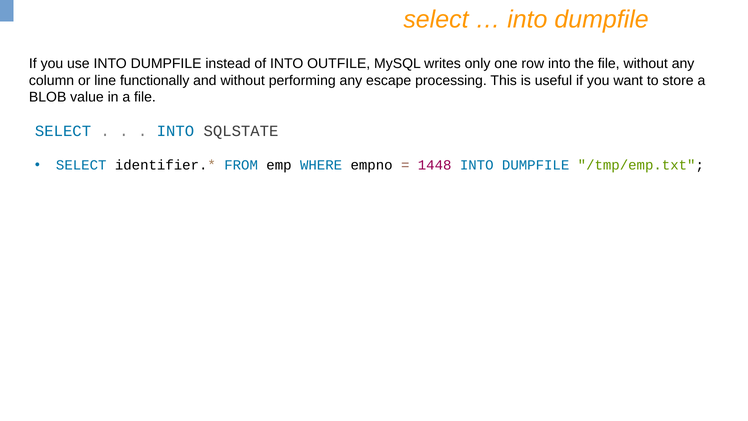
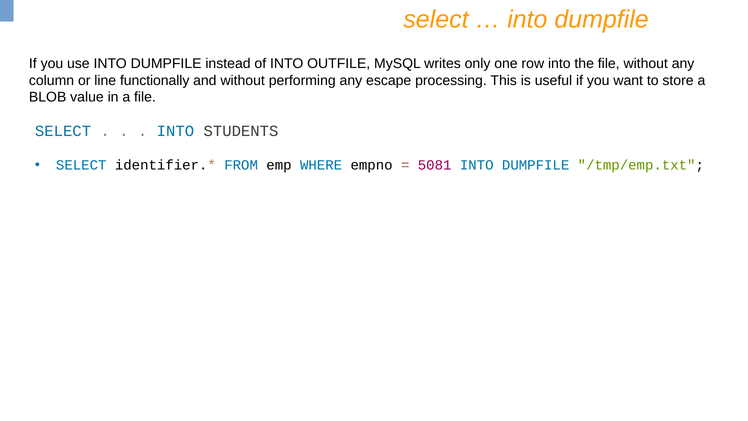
SQLSTATE: SQLSTATE -> STUDENTS
1448: 1448 -> 5081
